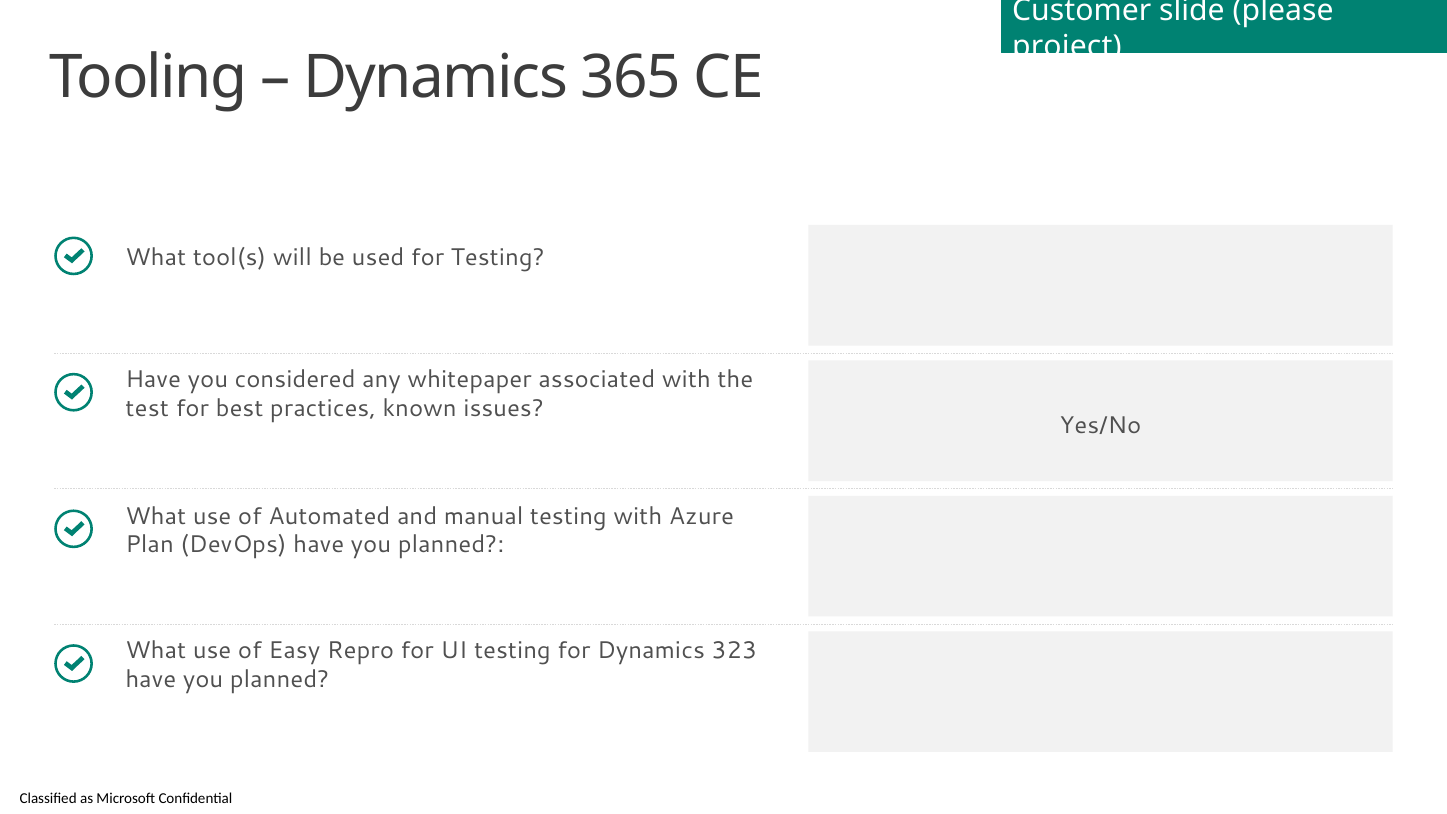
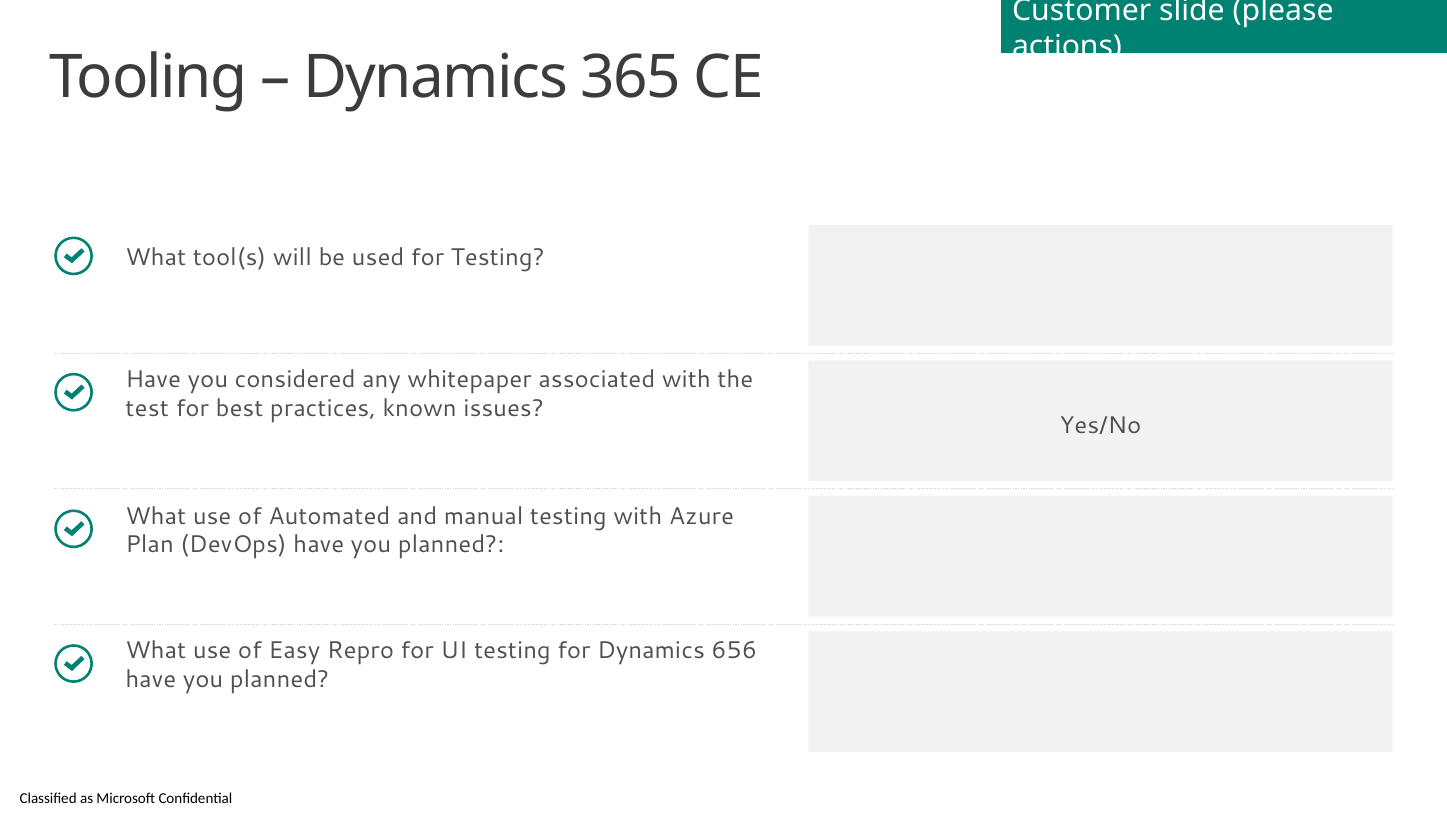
project: project -> actions
323: 323 -> 656
